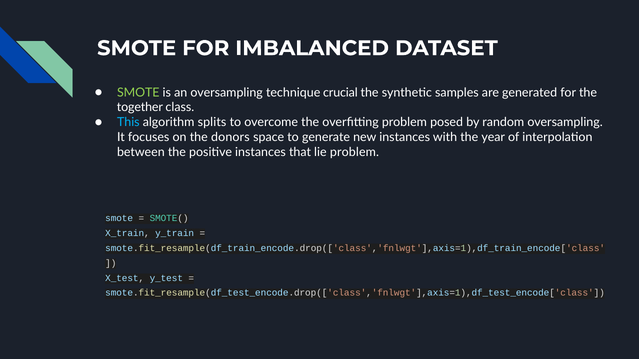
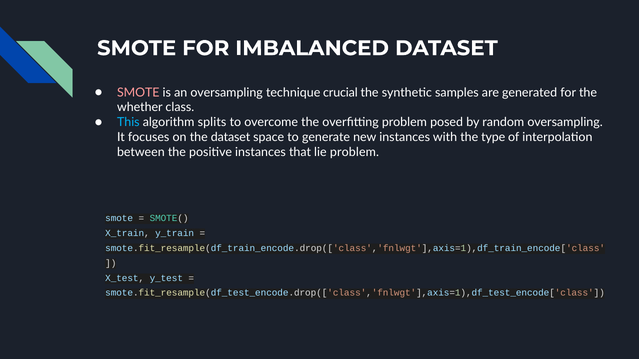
SMOTE at (138, 93) colour: light green -> pink
together: together -> whether
the donors: donors -> dataset
year: year -> type
